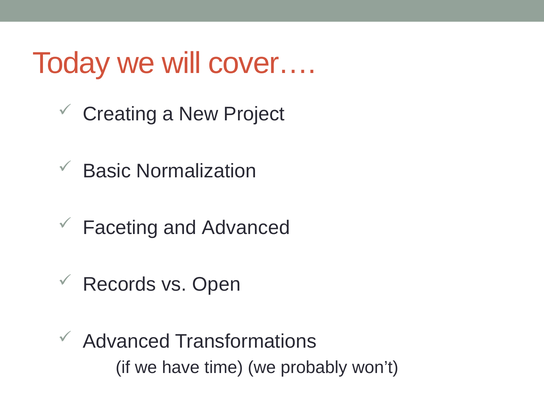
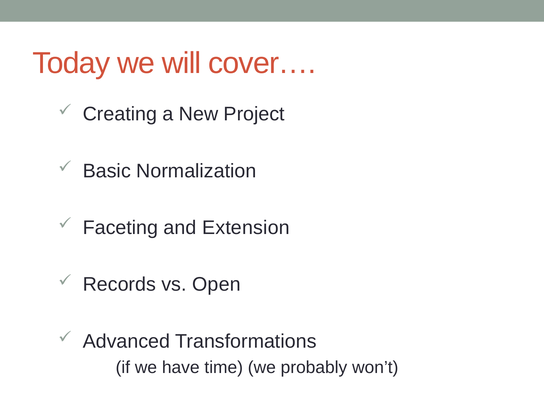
and Advanced: Advanced -> Extension
